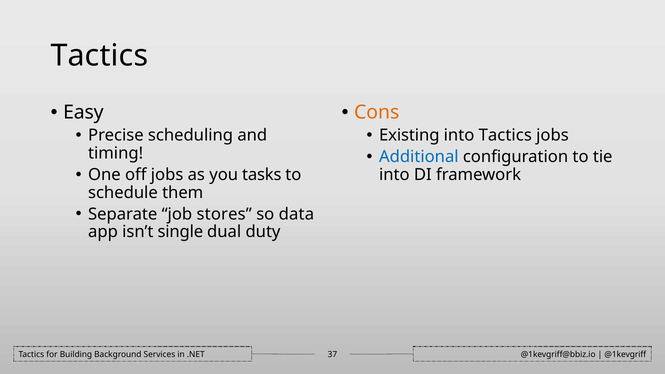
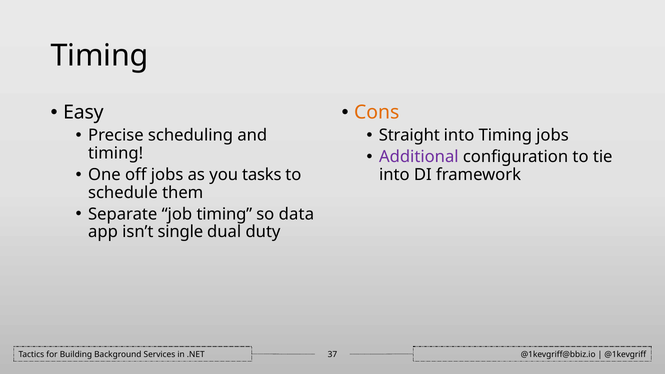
Tactics at (99, 56): Tactics -> Timing
Existing: Existing -> Straight
into Tactics: Tactics -> Timing
Additional colour: blue -> purple
job stores: stores -> timing
